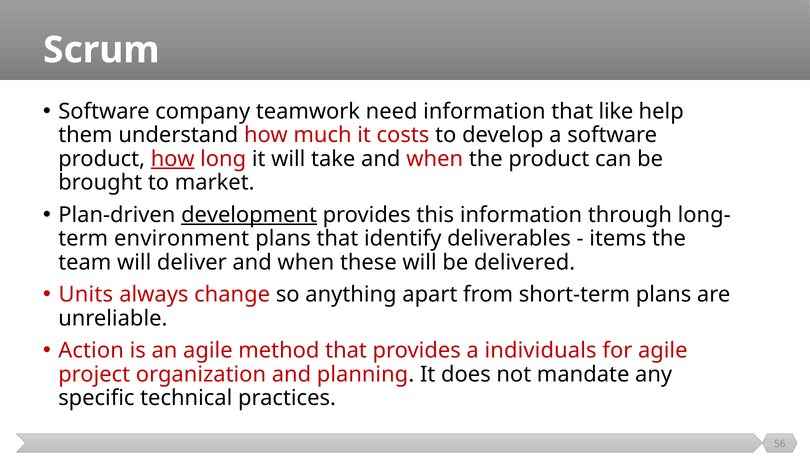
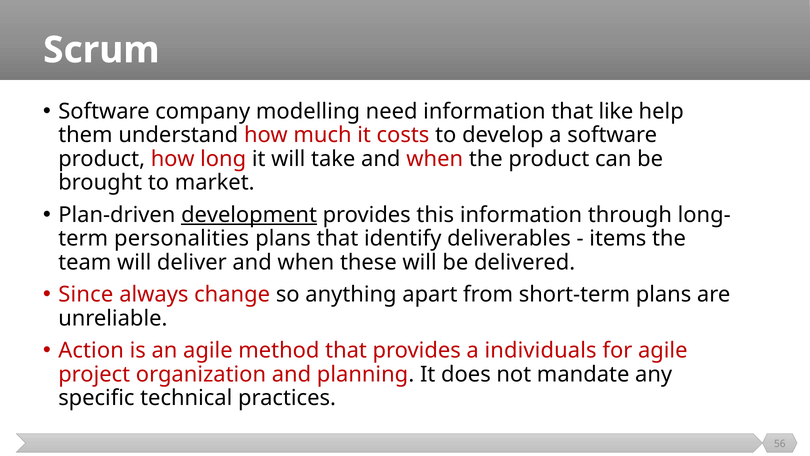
teamwork: teamwork -> modelling
how at (173, 159) underline: present -> none
environment: environment -> personalities
Units: Units -> Since
